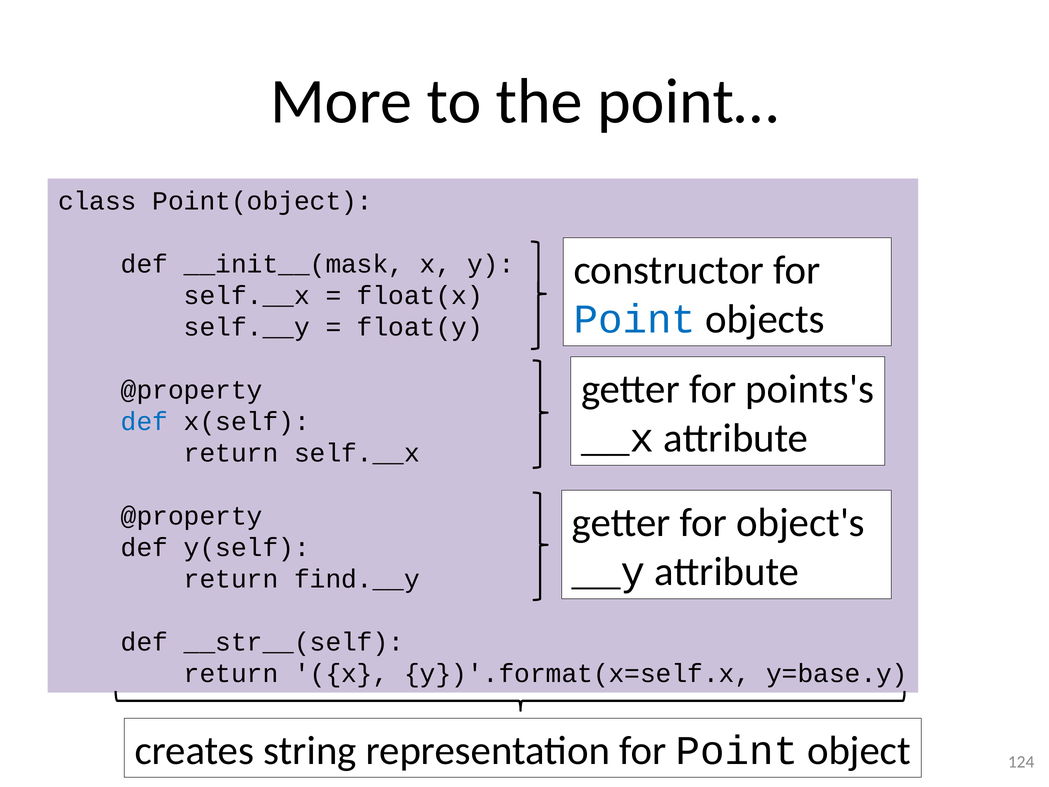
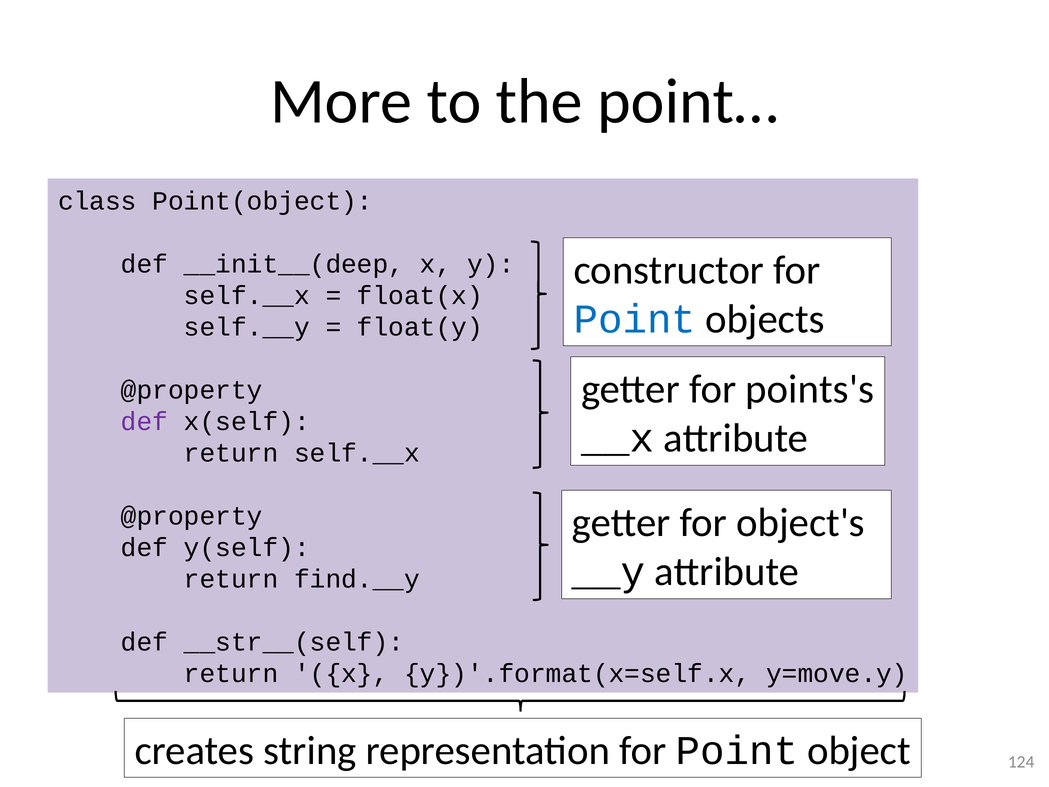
__init__(mask: __init__(mask -> __init__(deep
def at (145, 422) colour: blue -> purple
y=base.y: y=base.y -> y=move.y
